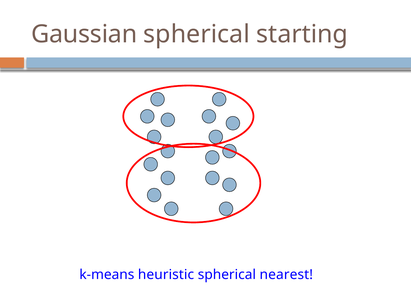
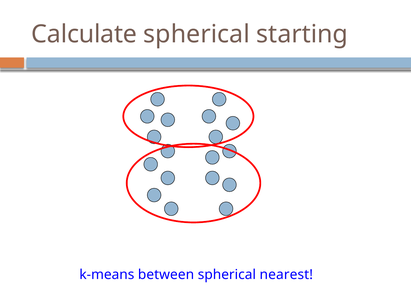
Gaussian: Gaussian -> Calculate
heuristic: heuristic -> between
